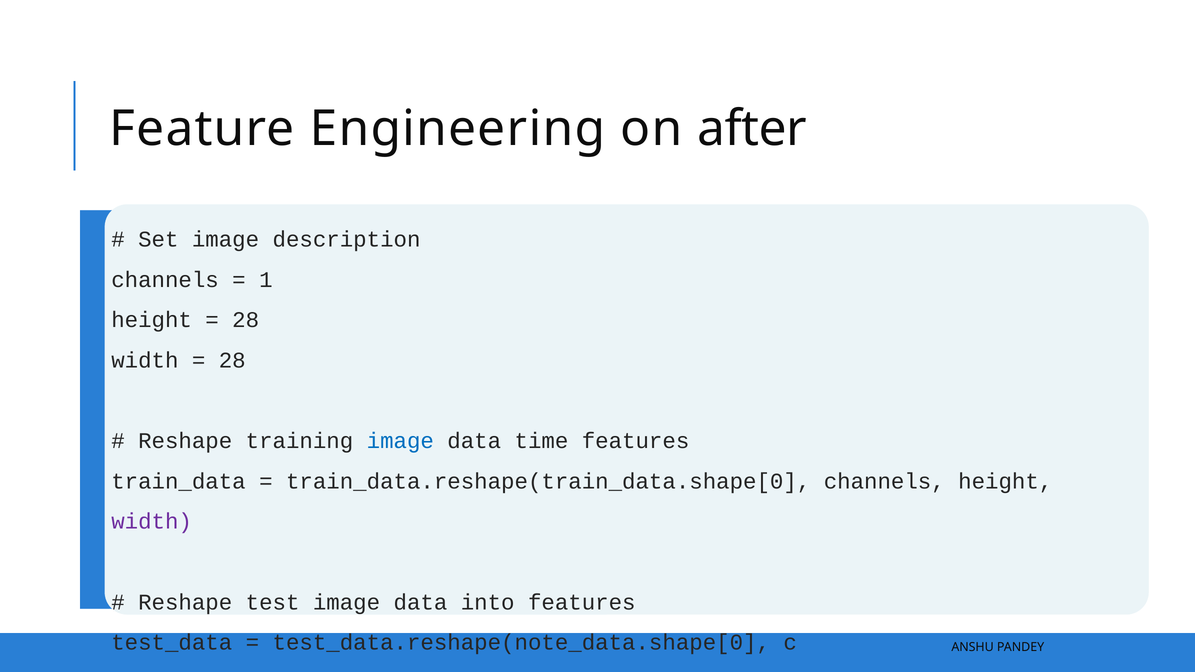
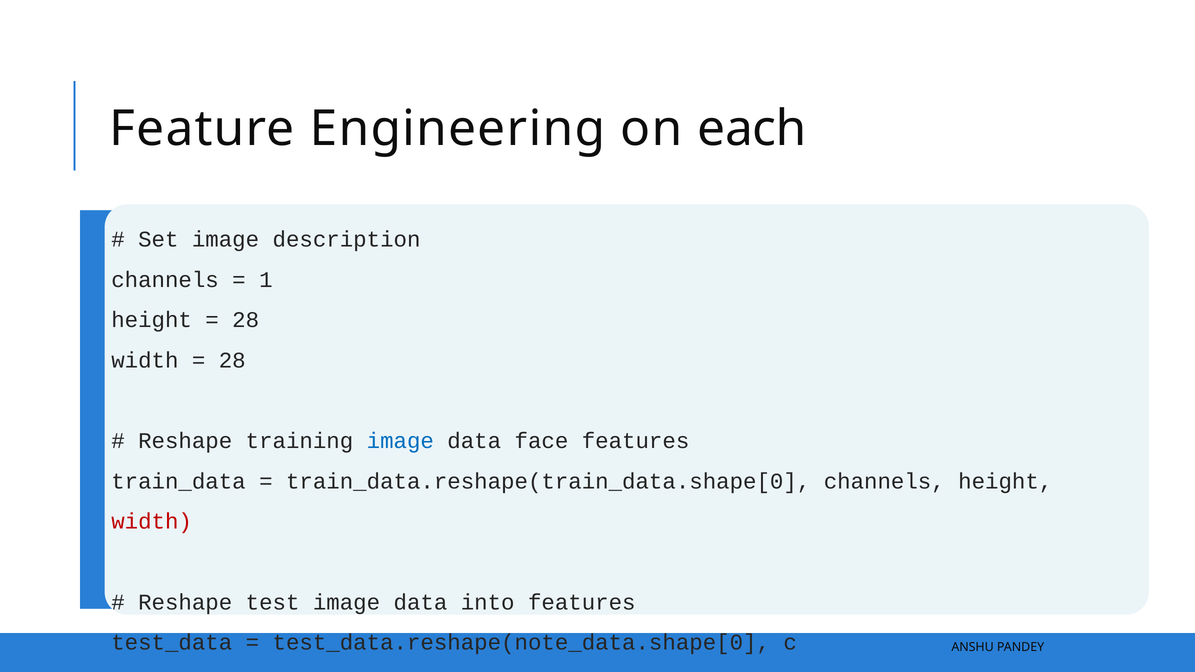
after: after -> each
time: time -> face
width at (152, 522) colour: purple -> red
